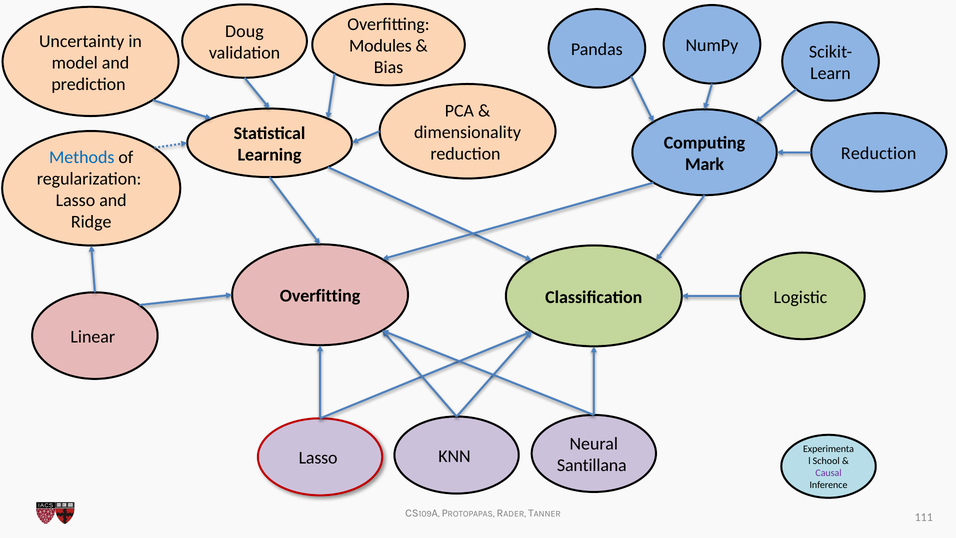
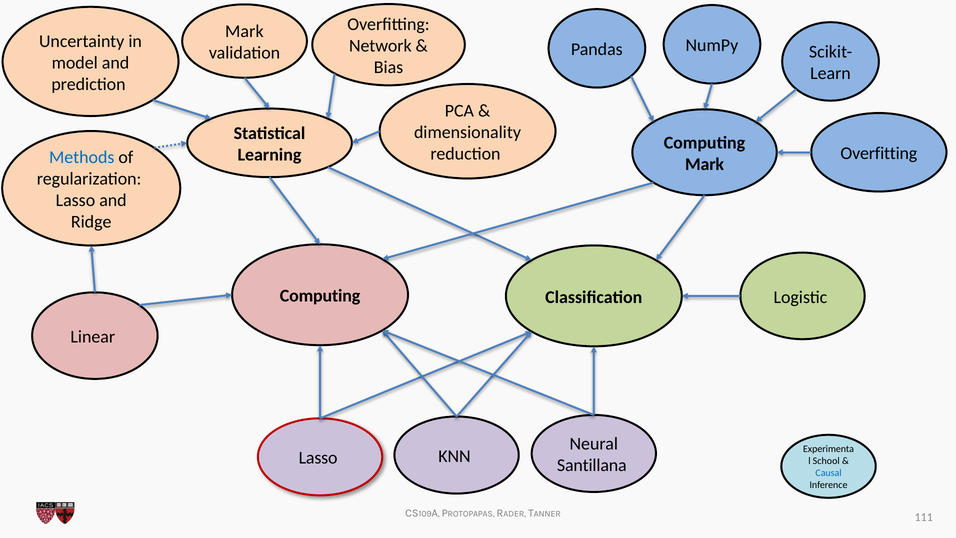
Doug at (244, 32): Doug -> Mark
Modules: Modules -> Network
Reduction at (879, 153): Reduction -> Overfitting
Overfitting at (320, 296): Overfitting -> Computing
Causal colour: purple -> blue
